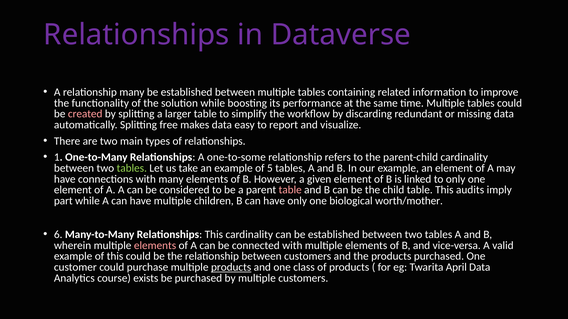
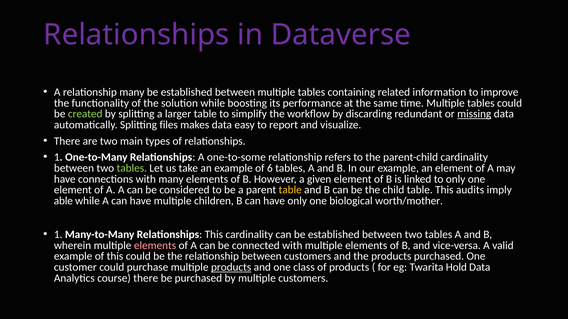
created colour: pink -> light green
missing underline: none -> present
free: free -> files
5: 5 -> 6
table at (290, 190) colour: pink -> yellow
part: part -> able
6 at (58, 235): 6 -> 1
April: April -> Hold
course exists: exists -> there
